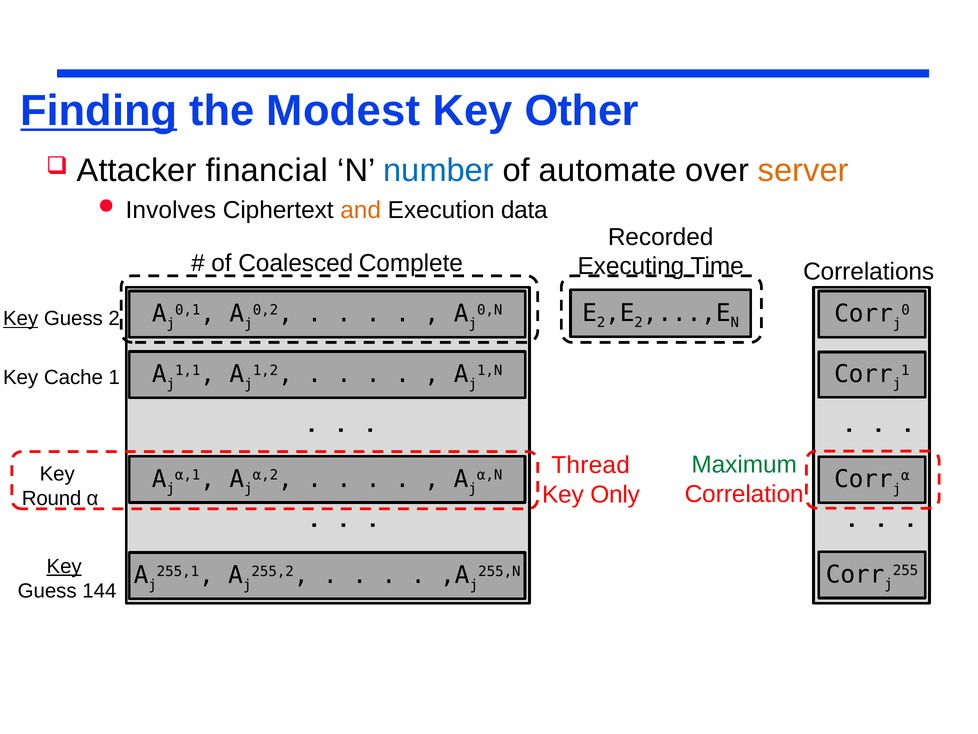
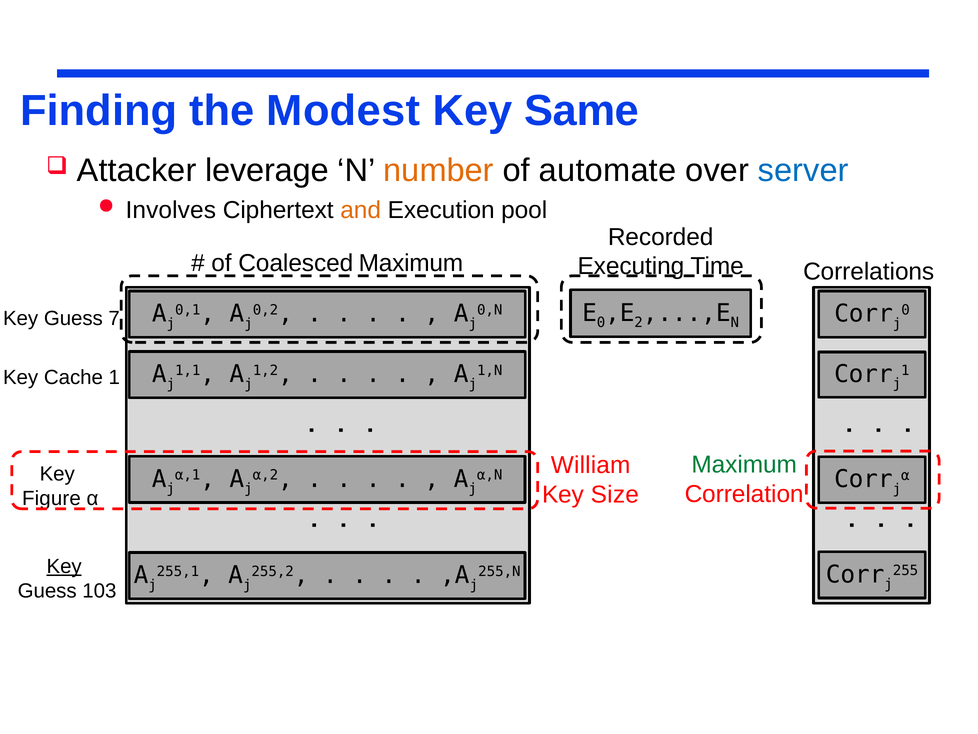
Finding underline: present -> none
Other: Other -> Same
financial: financial -> leverage
number colour: blue -> orange
server colour: orange -> blue
data: data -> pool
Coalesced Complete: Complete -> Maximum
2 at (601, 322): 2 -> 0
Key at (21, 319) underline: present -> none
Guess 2: 2 -> 7
Thread: Thread -> William
Only: Only -> Size
Round: Round -> Figure
144: 144 -> 103
